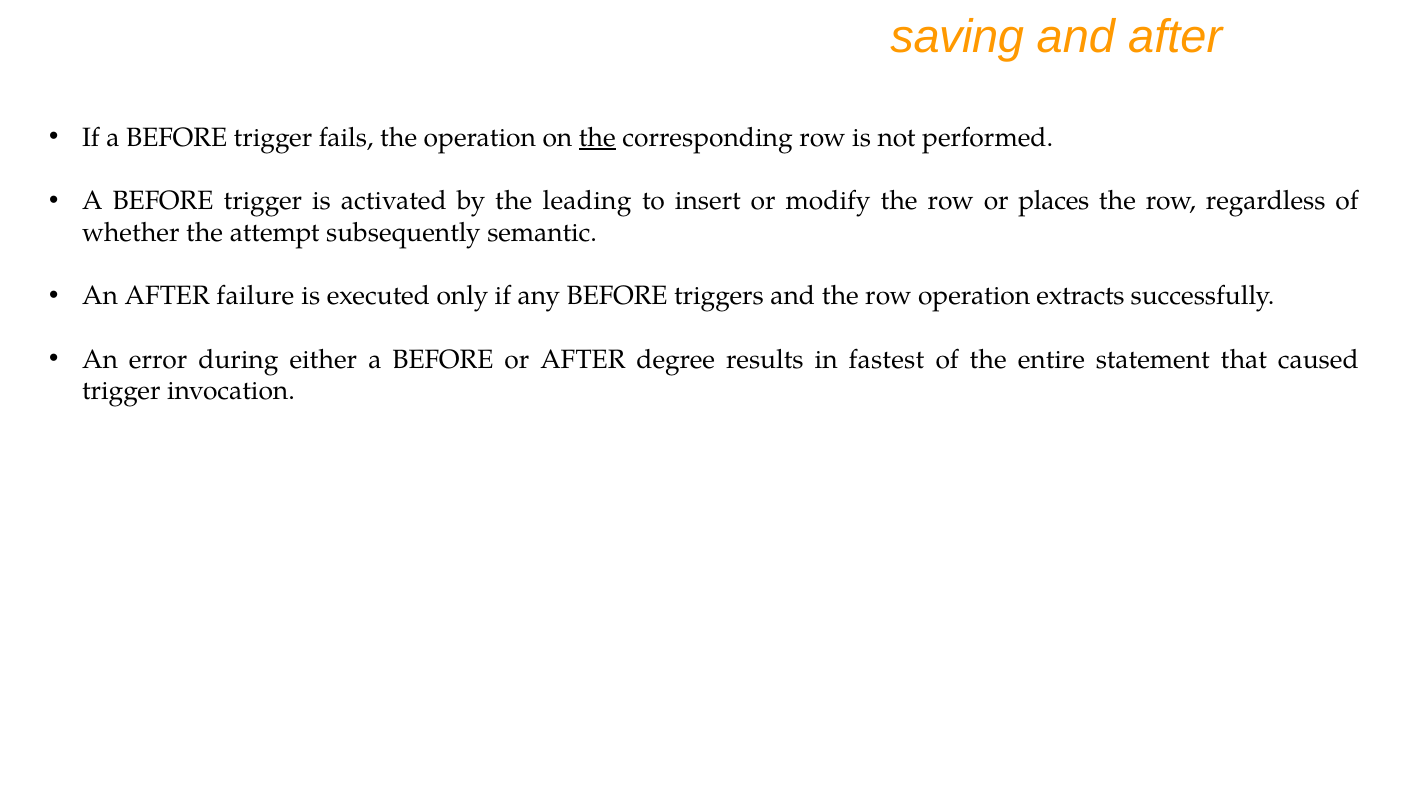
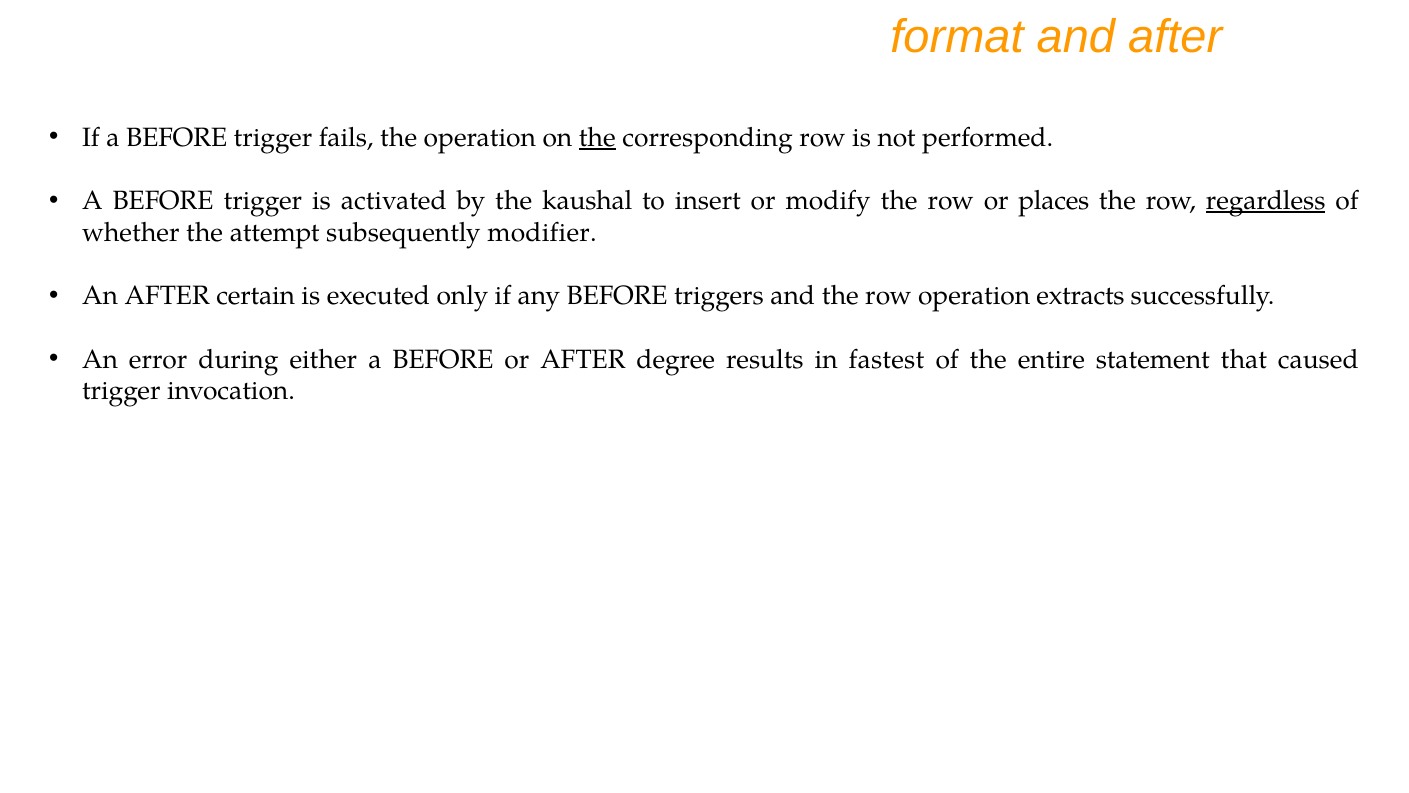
saving: saving -> format
leading: leading -> kaushal
regardless underline: none -> present
semantic: semantic -> modifier
failure: failure -> certain
